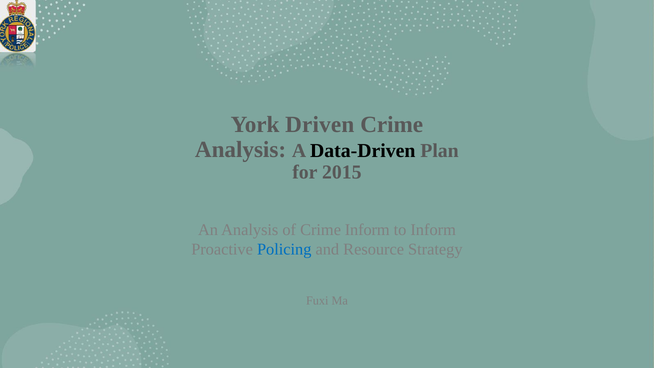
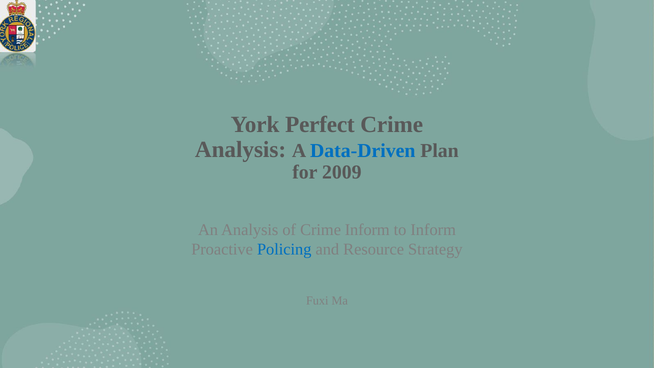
Driven: Driven -> Perfect
Data-Driven colour: black -> blue
2015: 2015 -> 2009
